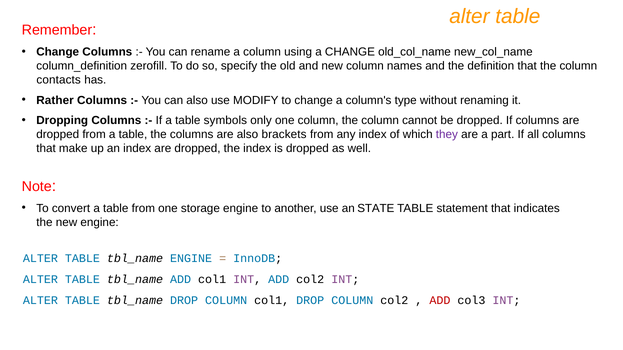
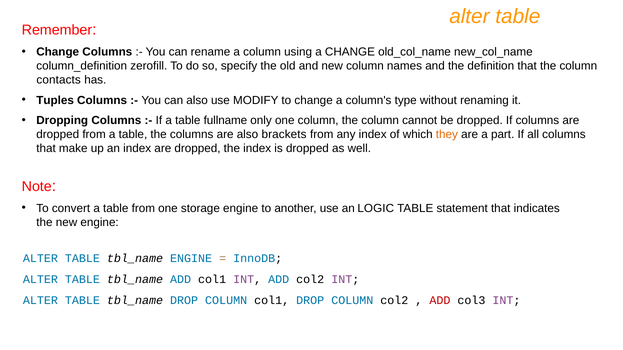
Rather: Rather -> Tuples
symbols: symbols -> fullname
they colour: purple -> orange
STATE: STATE -> LOGIC
